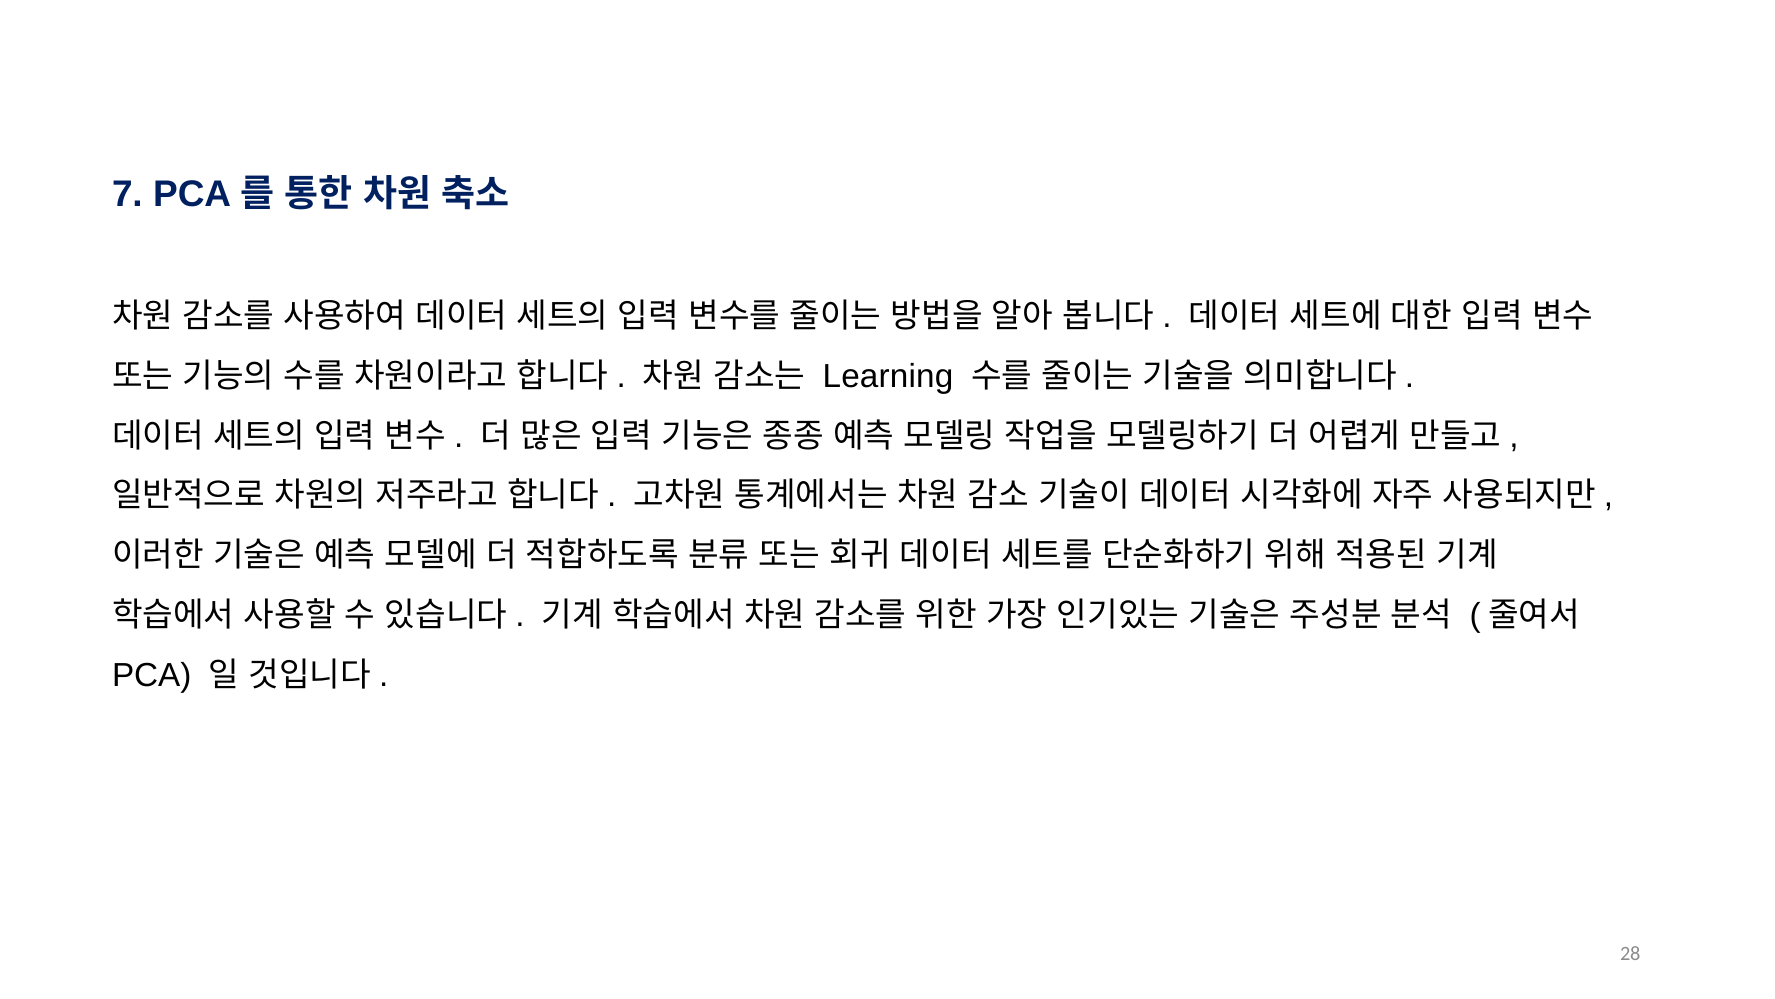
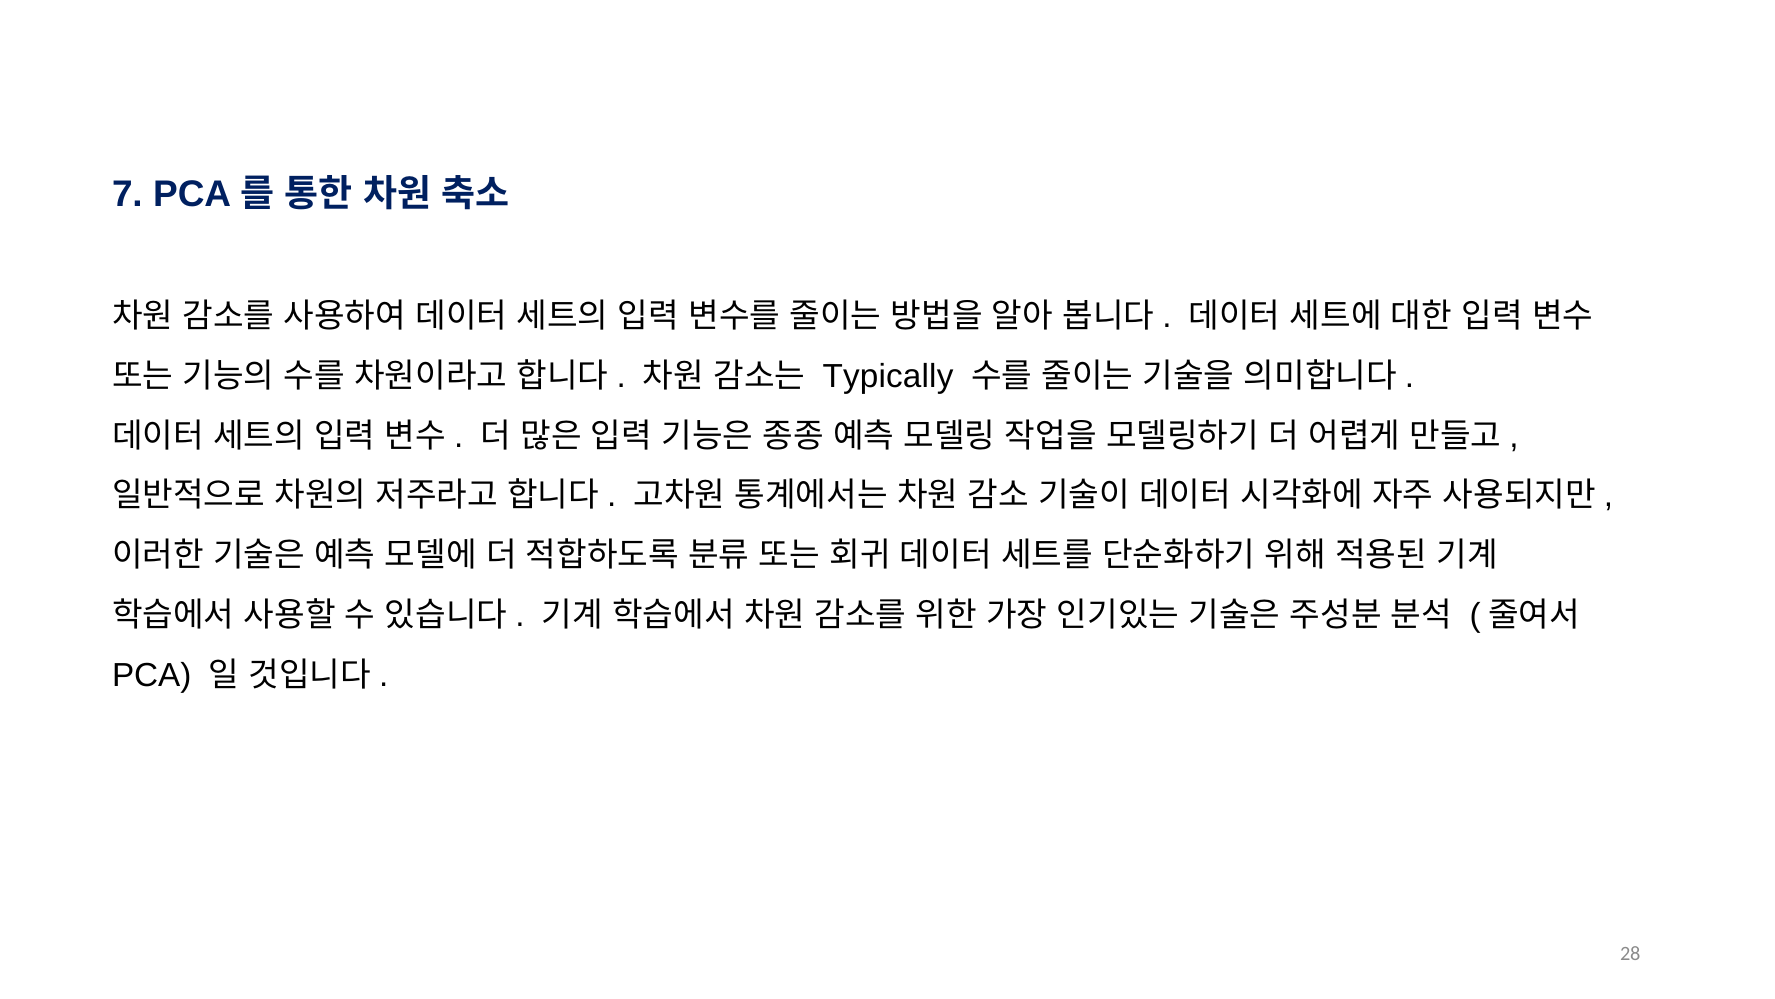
Learning: Learning -> Typically
